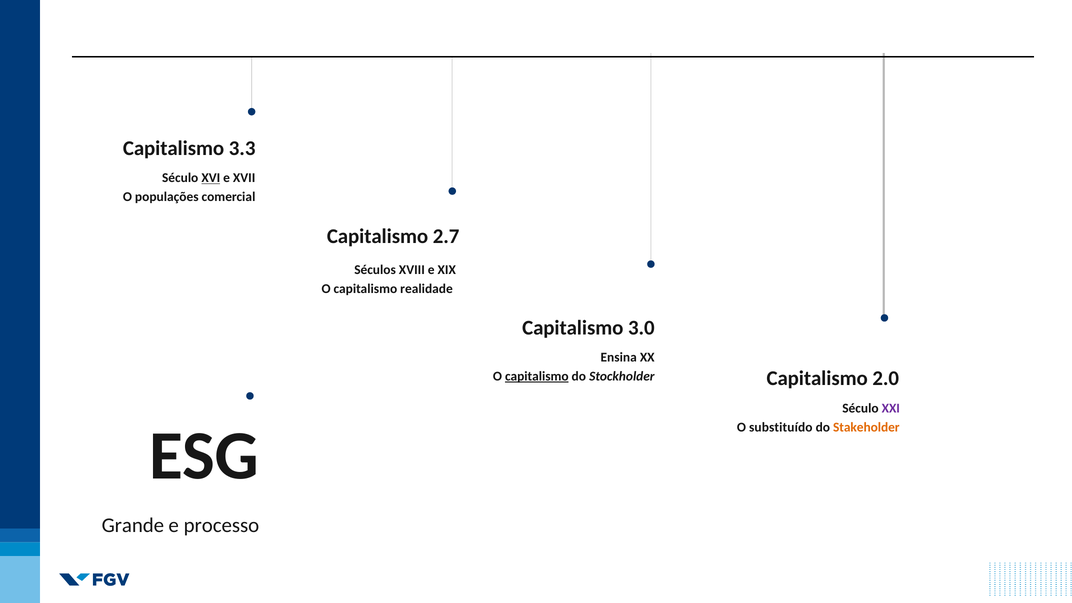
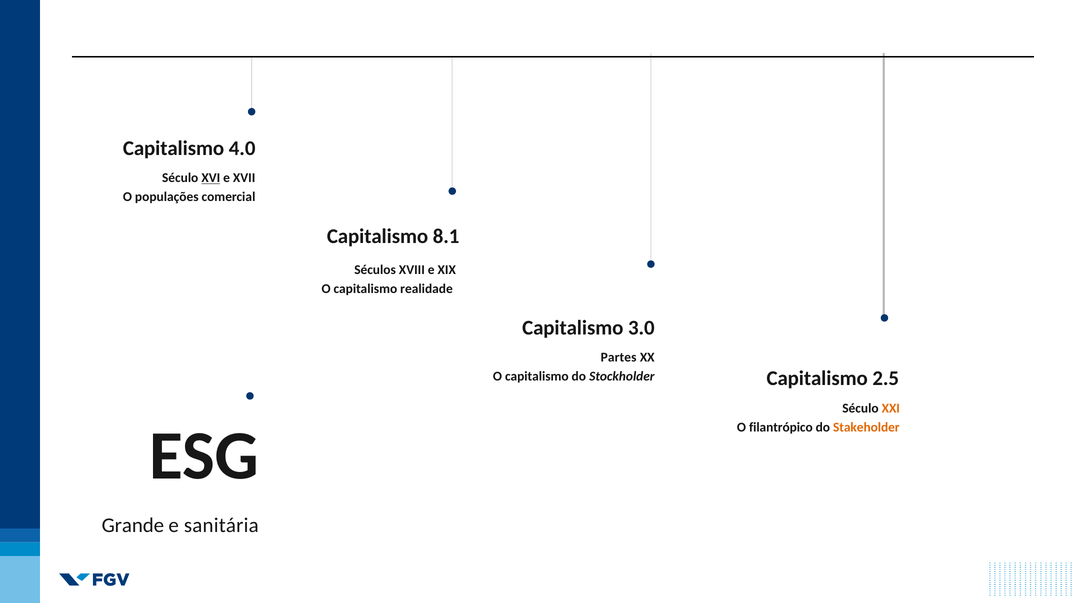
3.3: 3.3 -> 4.0
2.7: 2.7 -> 8.1
Ensina: Ensina -> Partes
2.0: 2.0 -> 2.5
capitalismo at (537, 376) underline: present -> none
XXI colour: purple -> orange
substituído: substituído -> filantrópico
processo: processo -> sanitária
